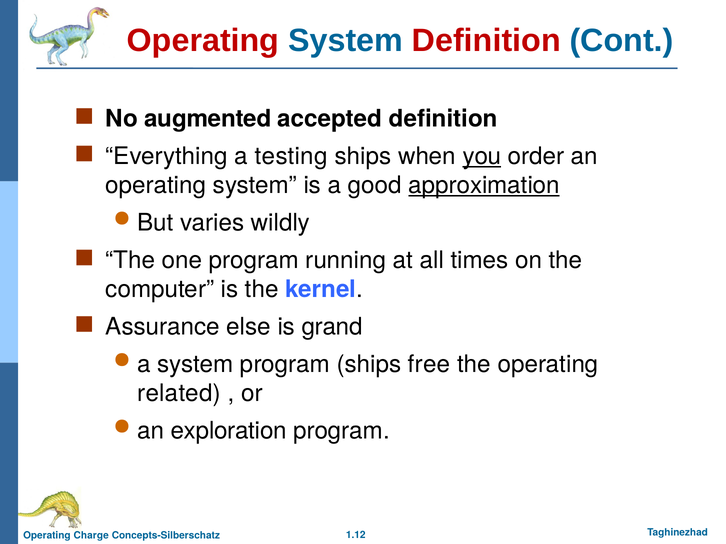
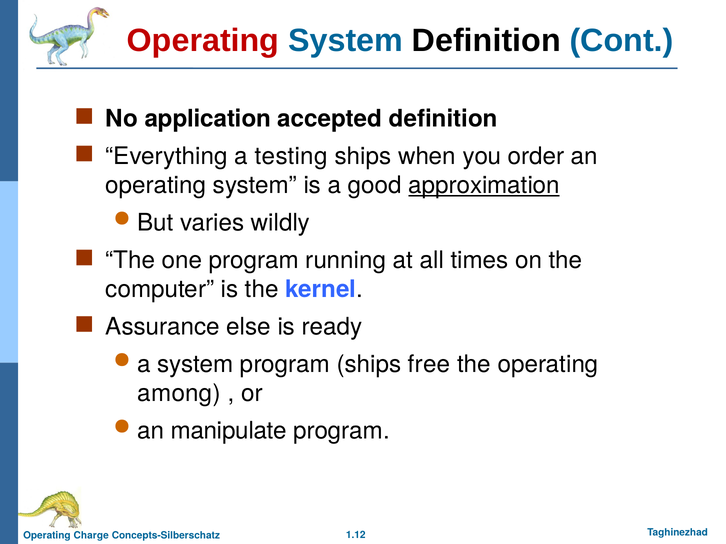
Definition at (486, 41) colour: red -> black
augmented: augmented -> application
you underline: present -> none
grand: grand -> ready
related: related -> among
exploration: exploration -> manipulate
